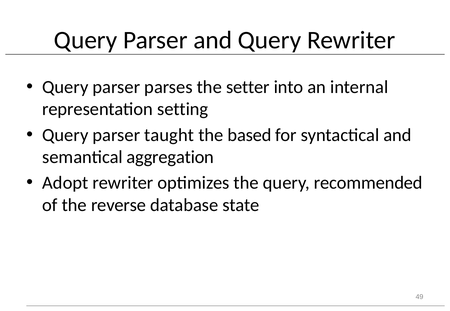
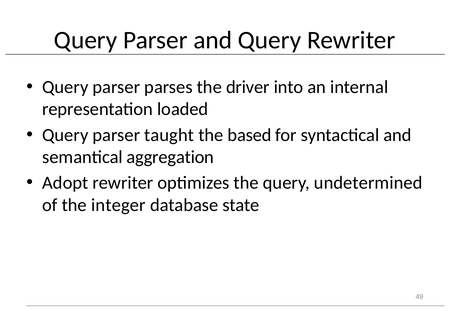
setter: setter -> driver
setting: setting -> loaded
recommended: recommended -> undetermined
reverse: reverse -> integer
